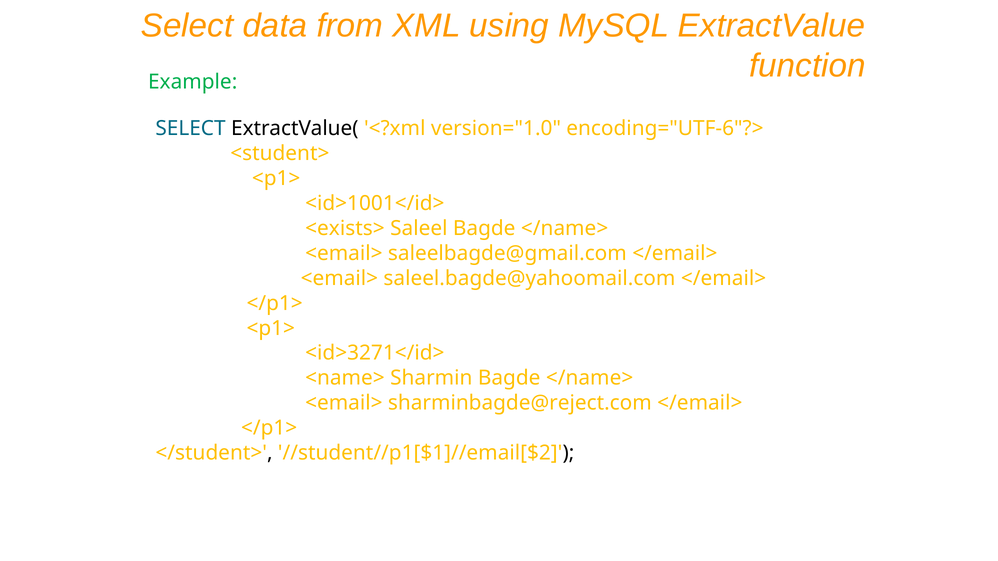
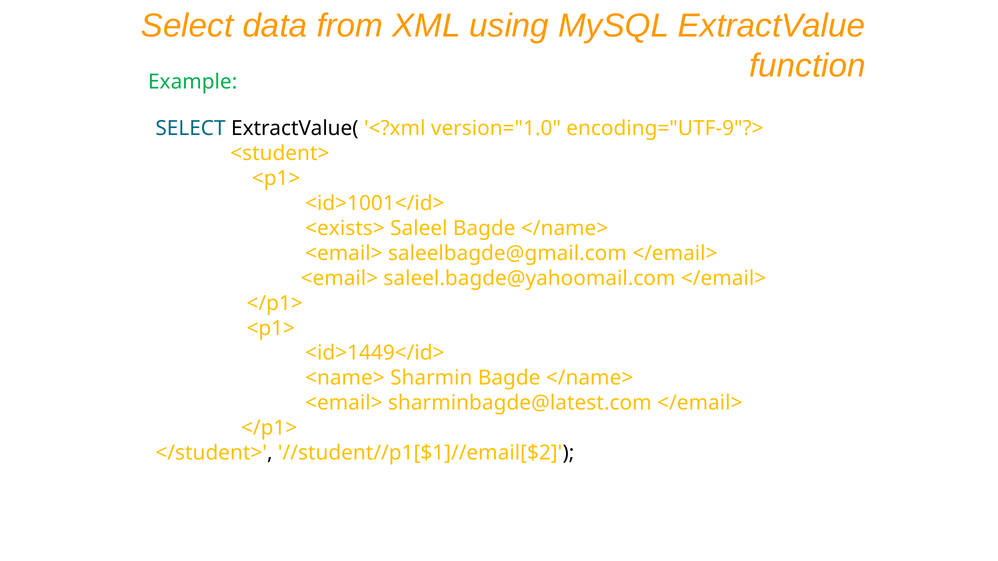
encoding="UTF-6"?>: encoding="UTF-6"?> -> encoding="UTF-9"?>
<id>3271</id>: <id>3271</id> -> <id>1449</id>
sharminbagde@reject.com: sharminbagde@reject.com -> sharminbagde@latest.com
